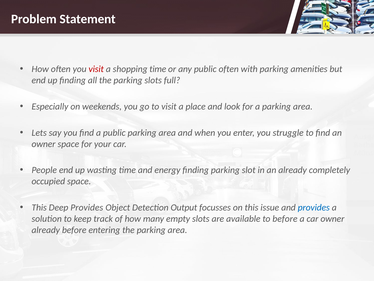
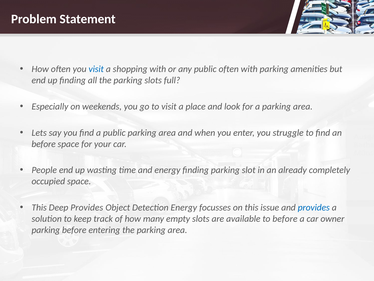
visit at (96, 69) colour: red -> blue
shopping time: time -> with
owner at (44, 144): owner -> before
Detection Output: Output -> Energy
already at (46, 230): already -> parking
